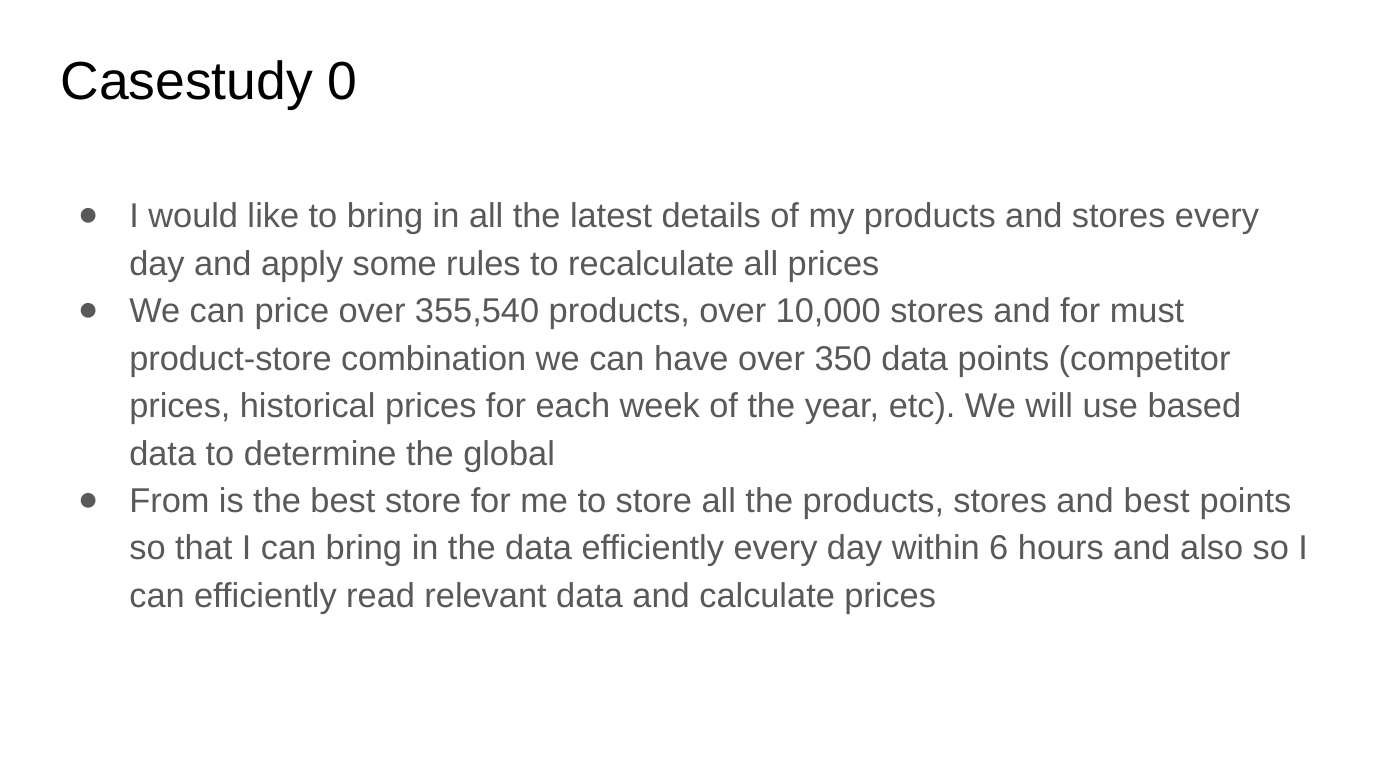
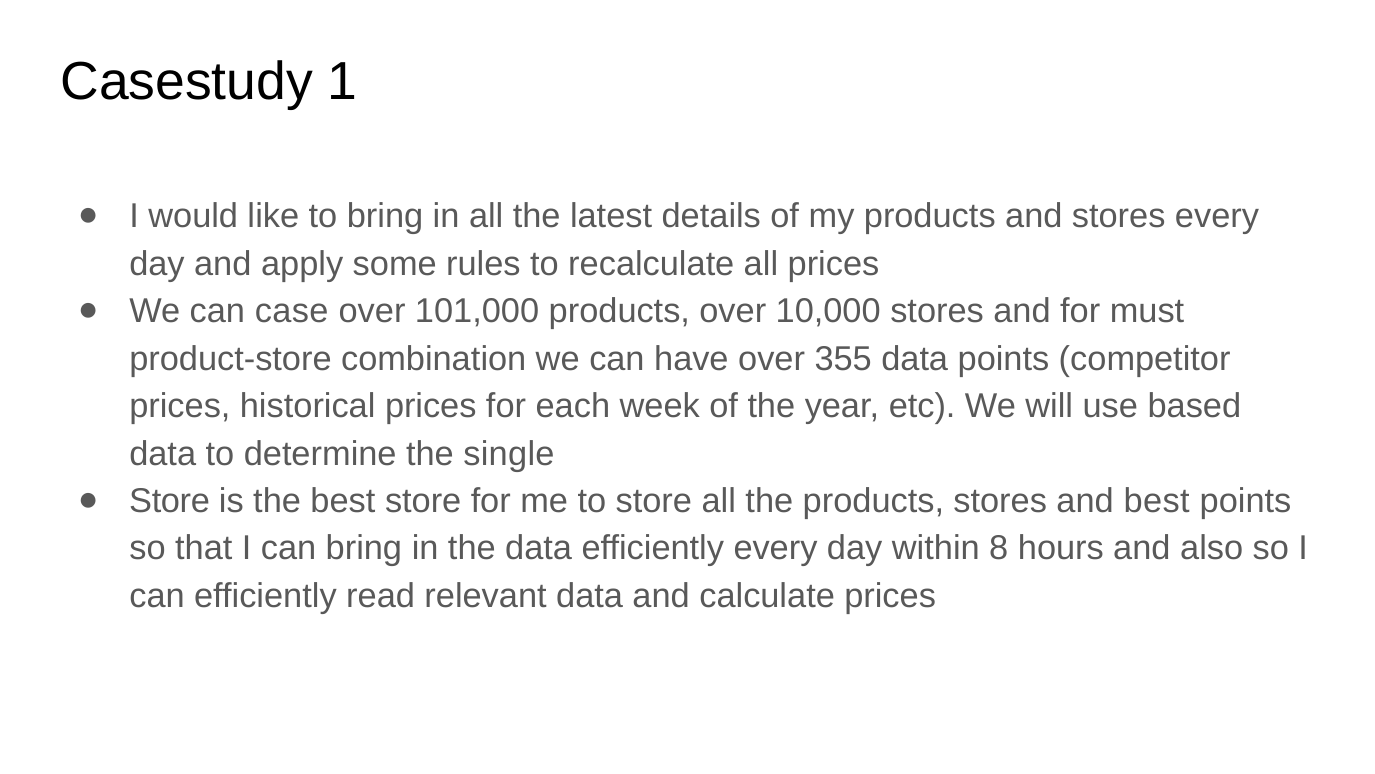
0: 0 -> 1
price: price -> case
355,540: 355,540 -> 101,000
350: 350 -> 355
global: global -> single
From at (169, 501): From -> Store
6: 6 -> 8
